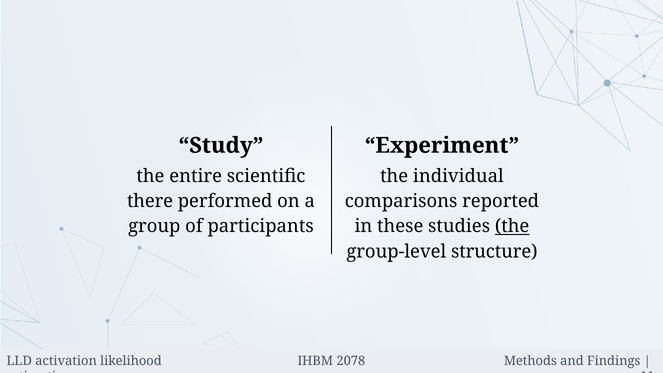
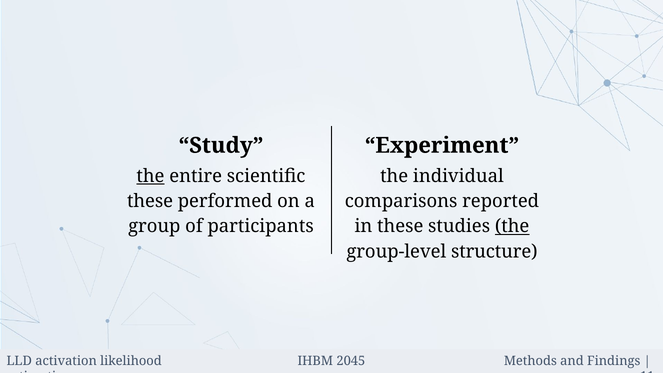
the at (150, 176) underline: none -> present
there at (150, 201): there -> these
2078: 2078 -> 2045
